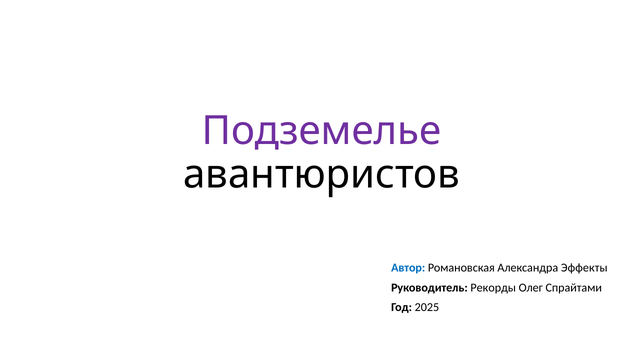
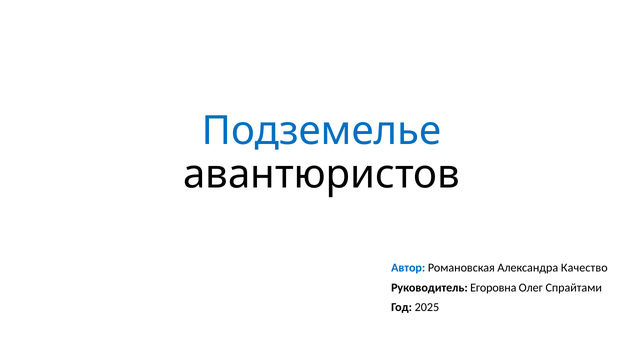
Подземелье colour: purple -> blue
Эффекты: Эффекты -> Качество
Рекорды: Рекорды -> Егоровна
